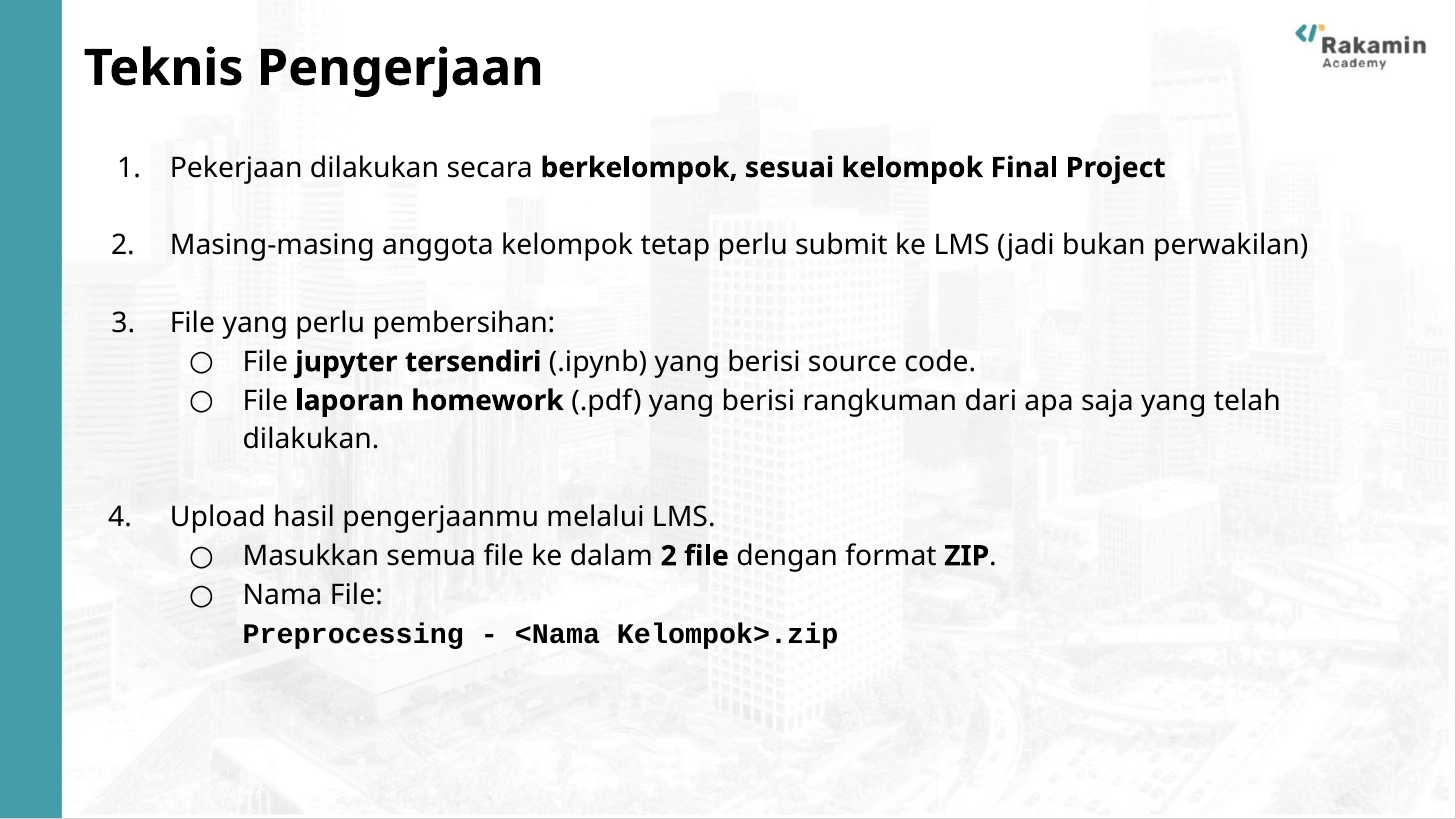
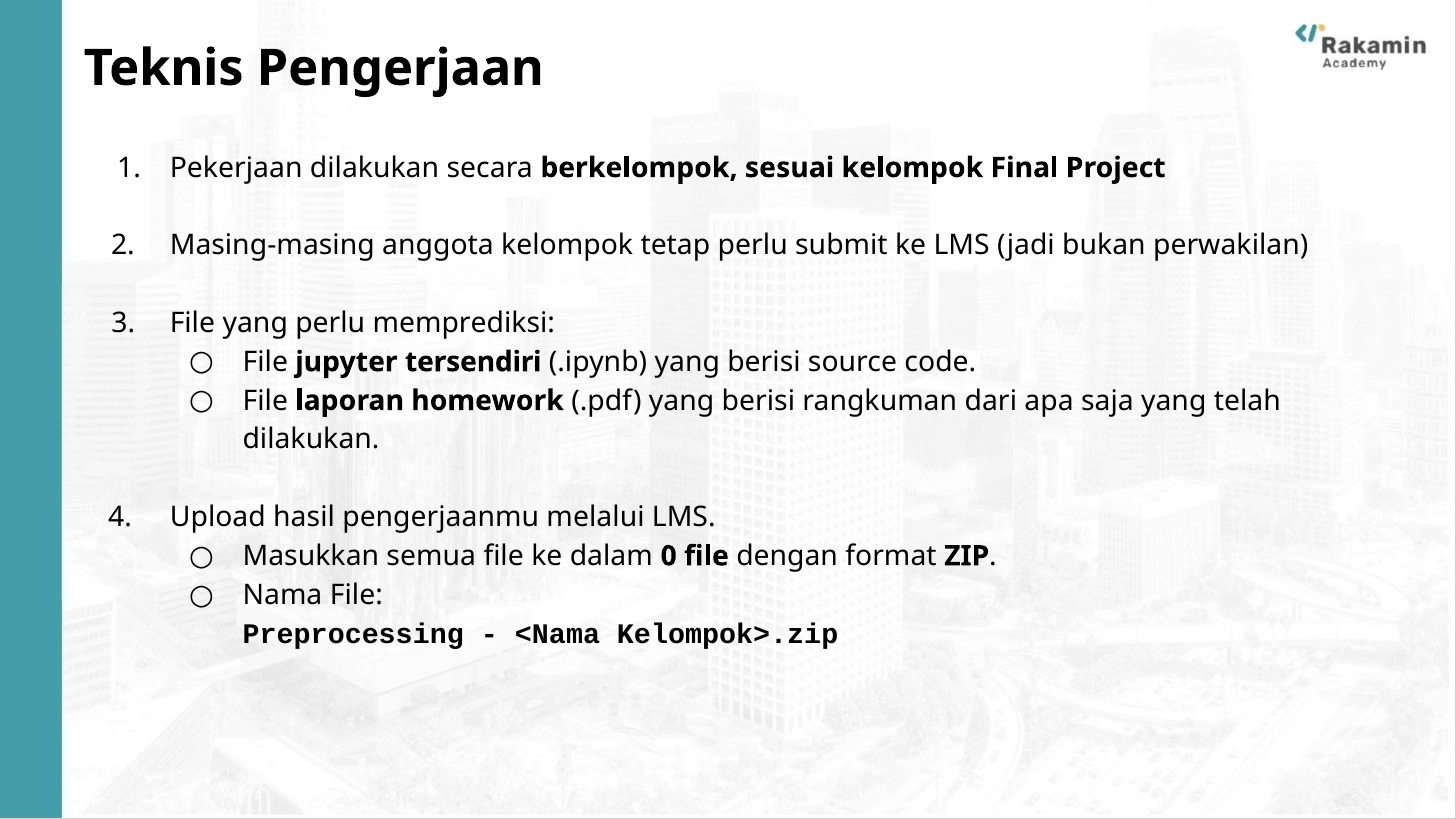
pembersihan: pembersihan -> memprediksi
dalam 2: 2 -> 0
